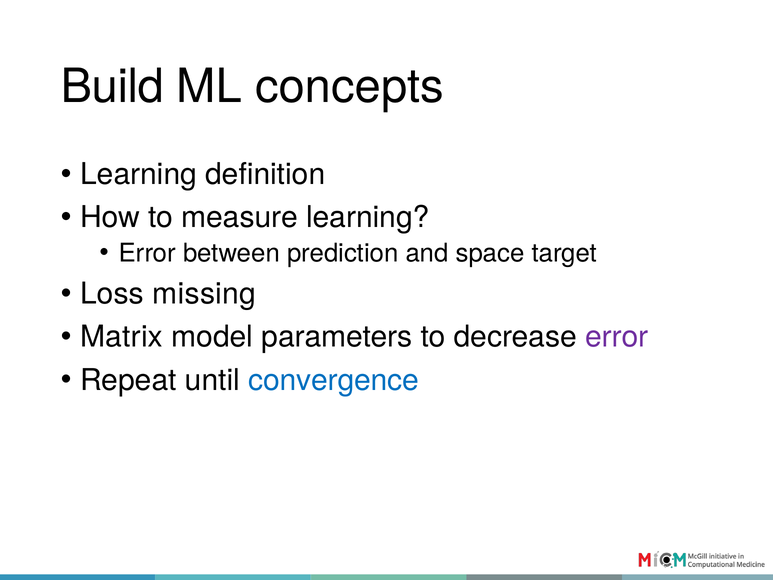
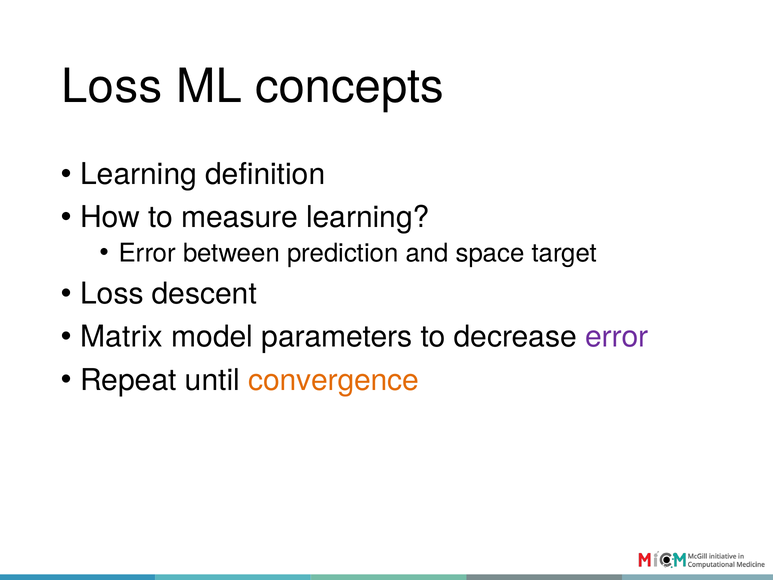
Build at (112, 87): Build -> Loss
missing: missing -> descent
convergence colour: blue -> orange
